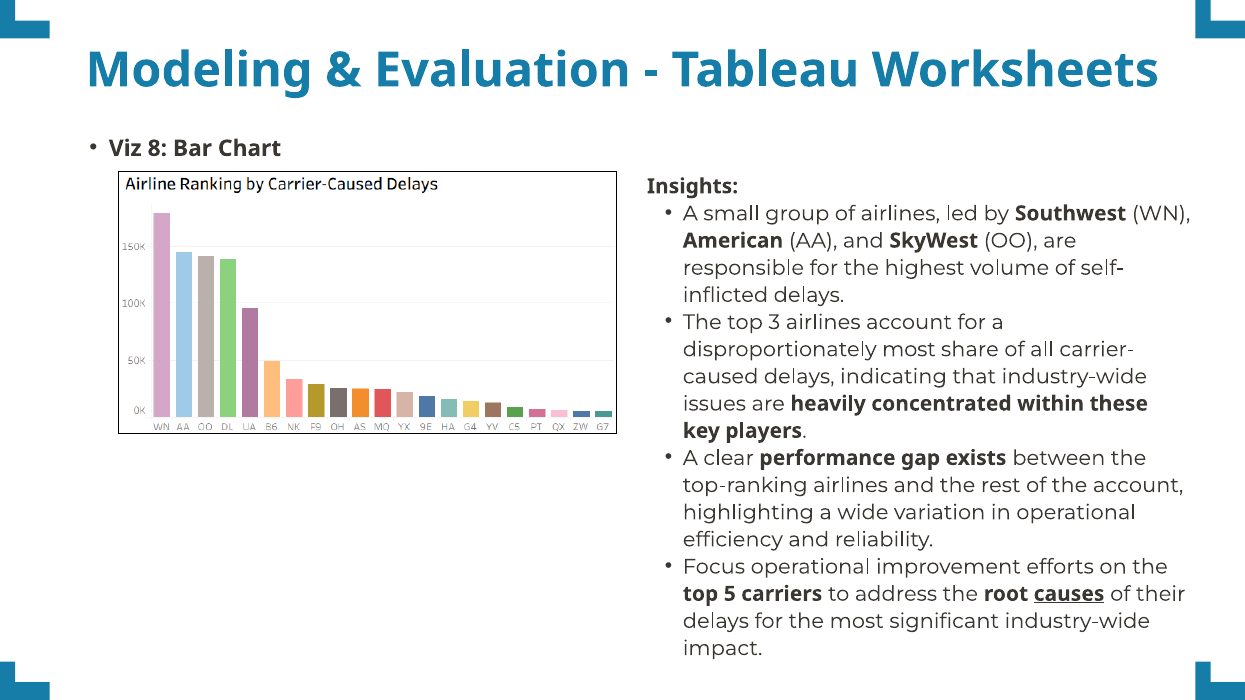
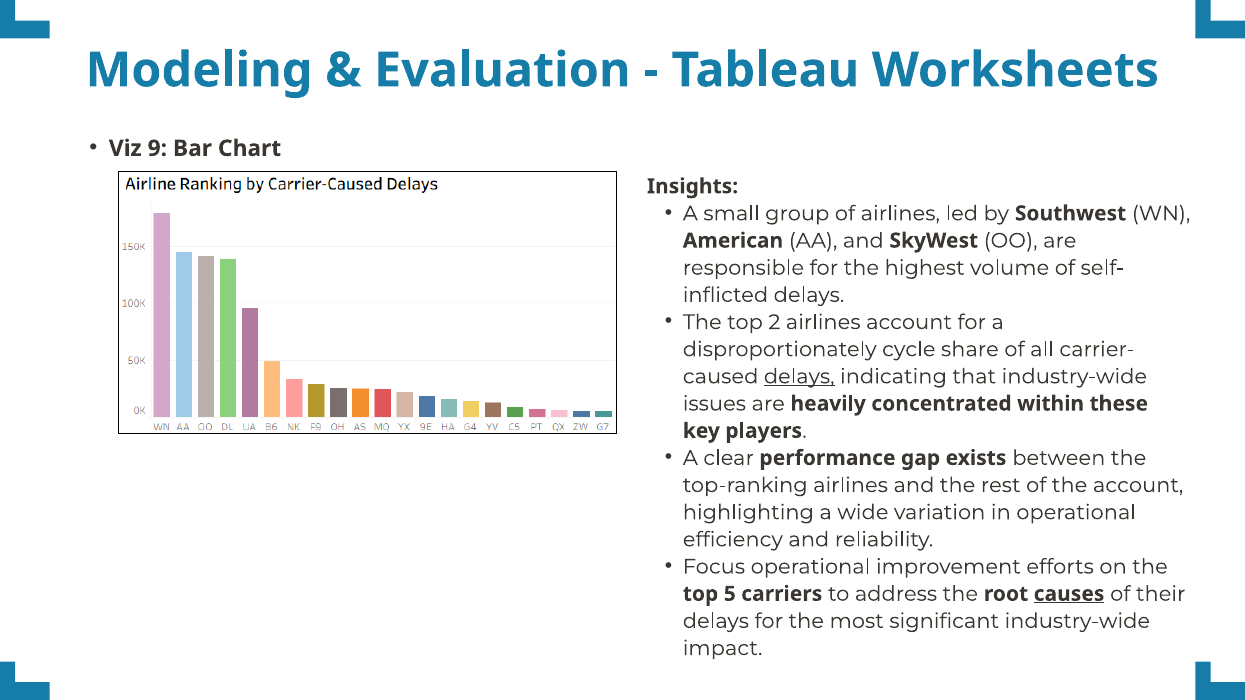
8: 8 -> 9
3: 3 -> 2
disproportionately most: most -> cycle
delays at (799, 377) underline: none -> present
